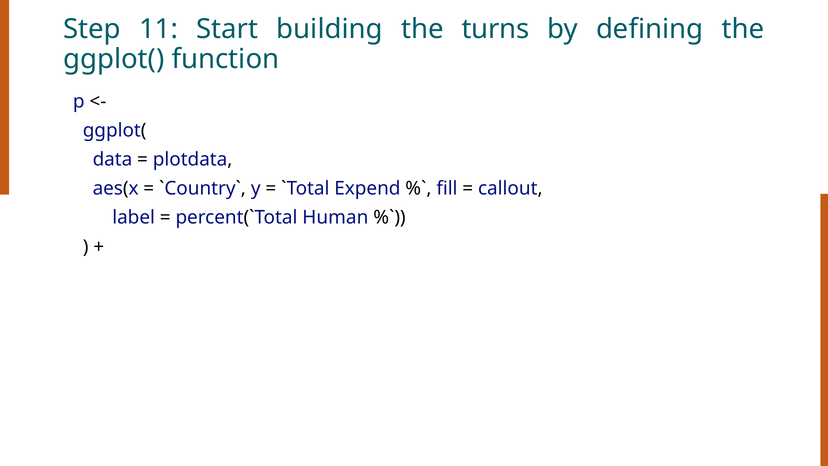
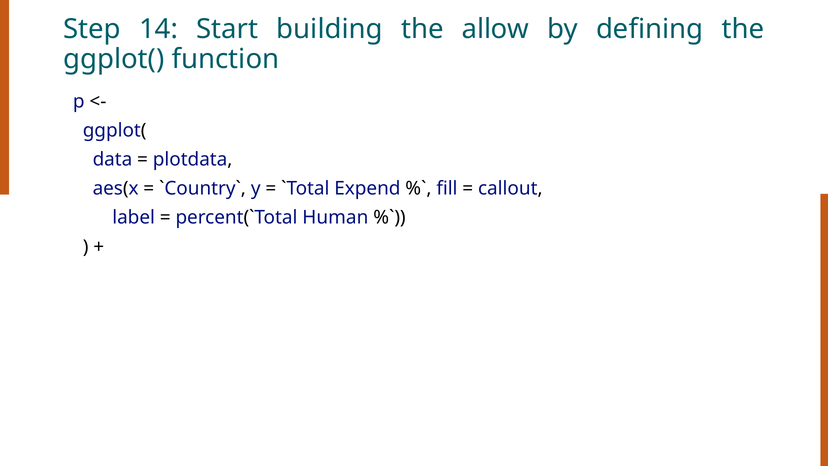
11: 11 -> 14
turns: turns -> allow
